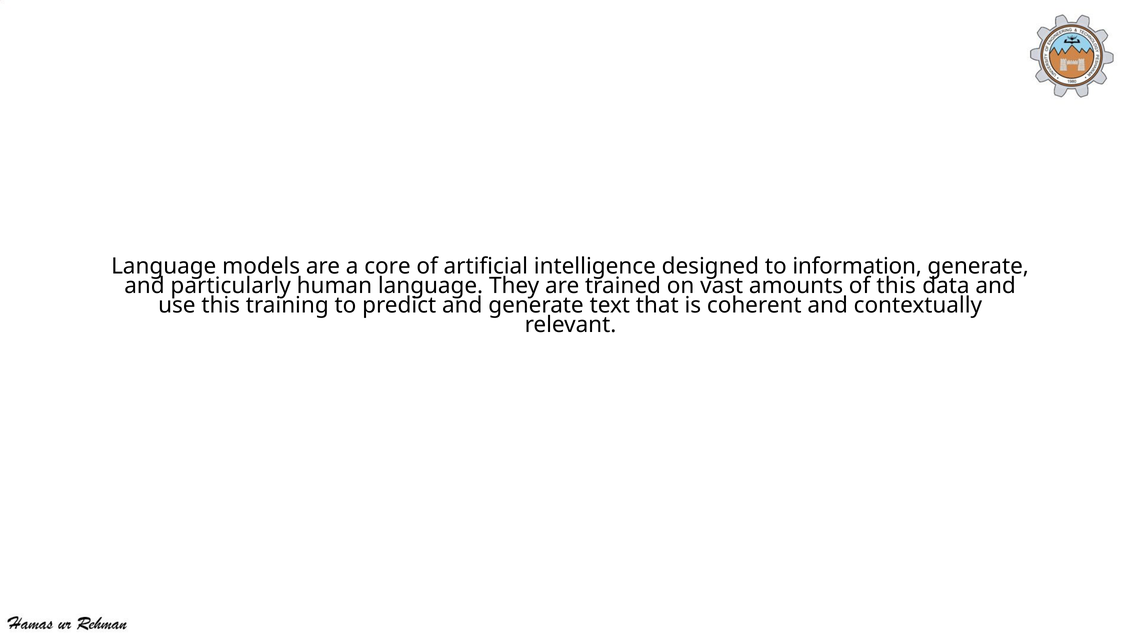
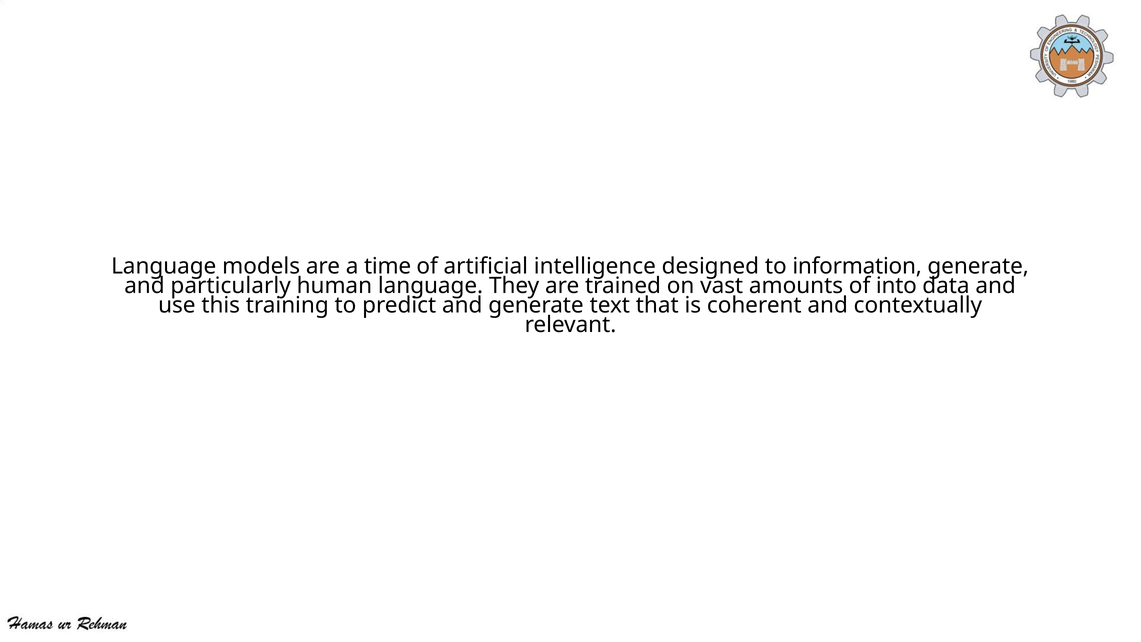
core: core -> time
of this: this -> into
